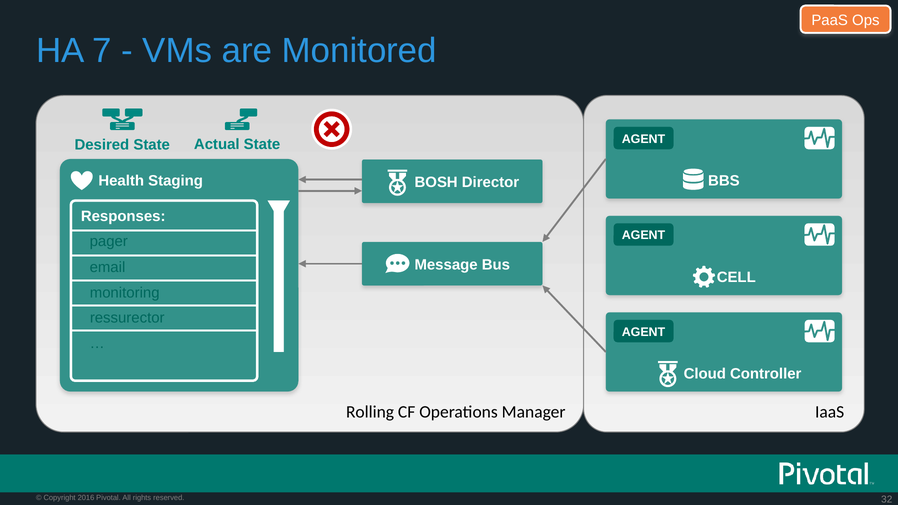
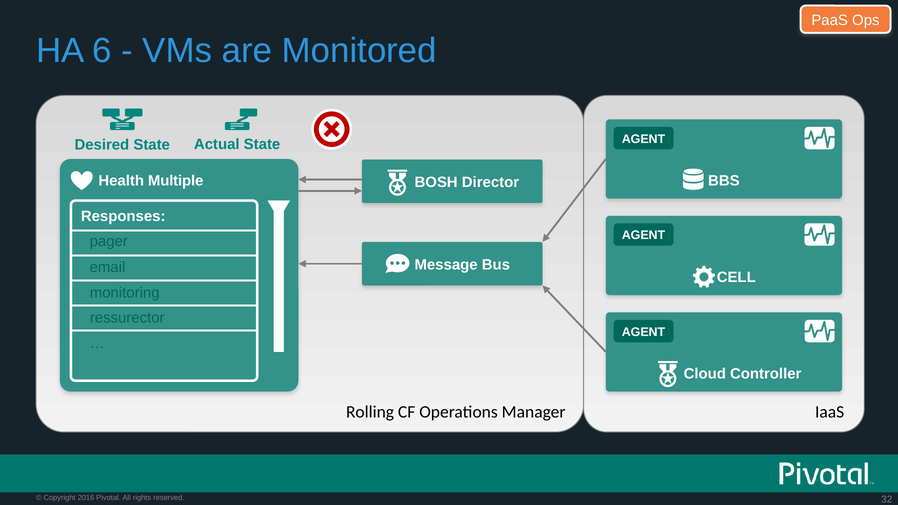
7: 7 -> 6
Staging: Staging -> Multiple
